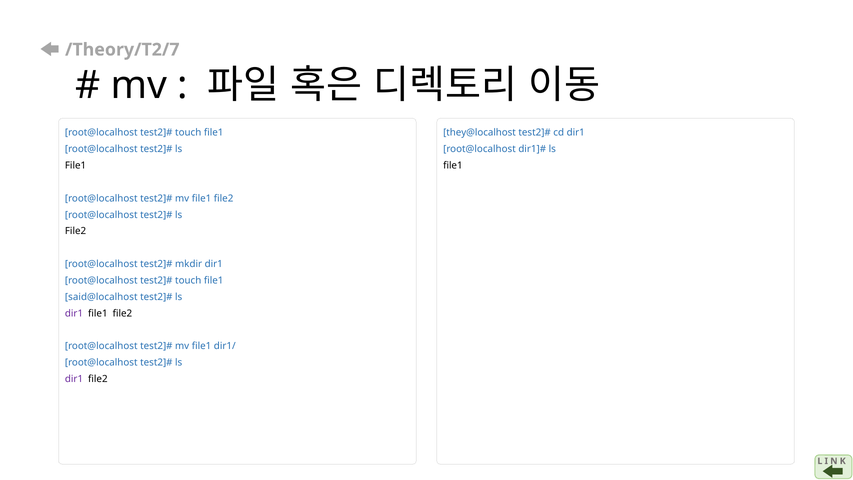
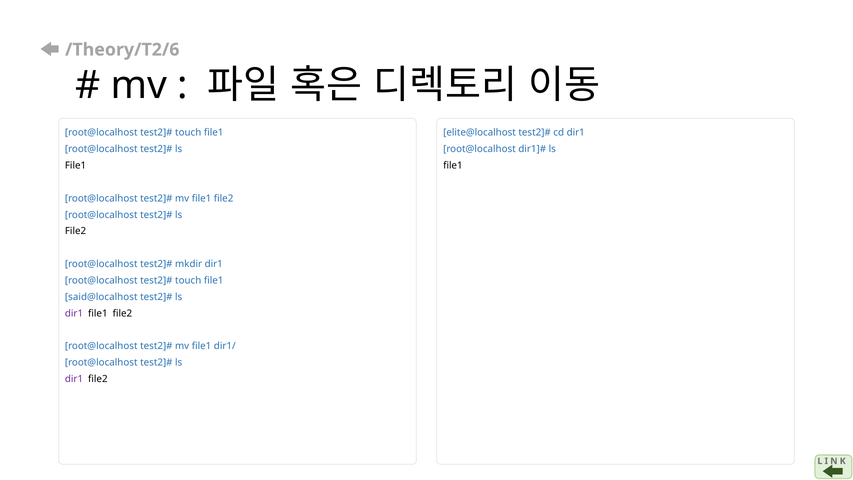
/Theory/T2/7: /Theory/T2/7 -> /Theory/T2/6
they@localhost: they@localhost -> elite@localhost
